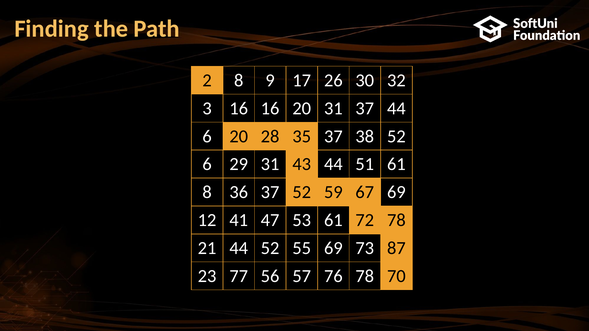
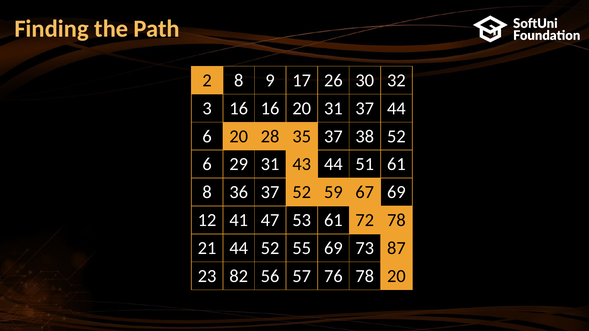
77: 77 -> 82
78 70: 70 -> 20
